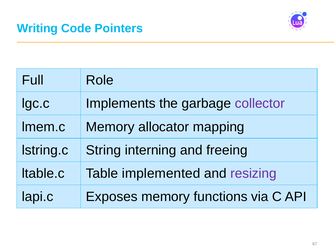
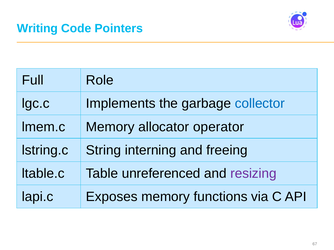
collector colour: purple -> blue
mapping: mapping -> operator
implemented: implemented -> unreferenced
